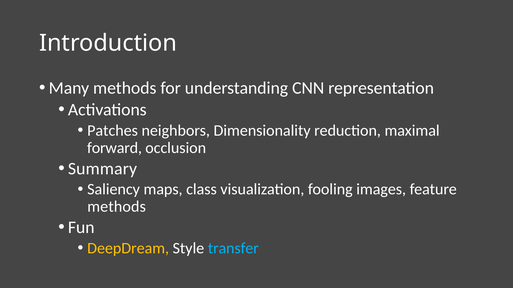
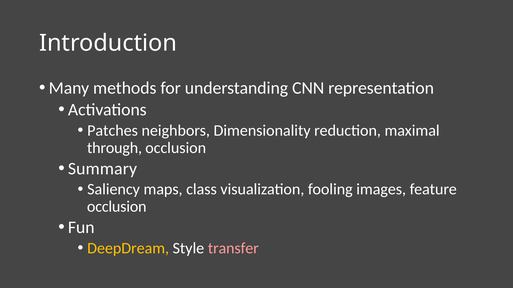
forward: forward -> through
methods at (117, 207): methods -> occlusion
transfer colour: light blue -> pink
